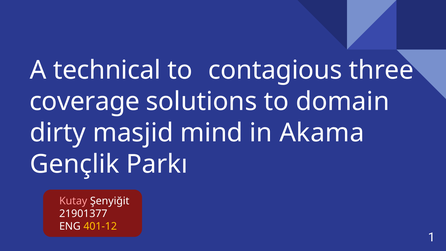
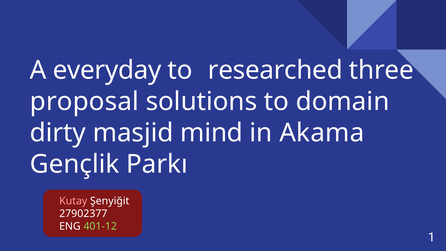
technical: technical -> everyday
contagious: contagious -> researched
coverage: coverage -> proposal
21901377: 21901377 -> 27902377
401-12 colour: yellow -> light green
